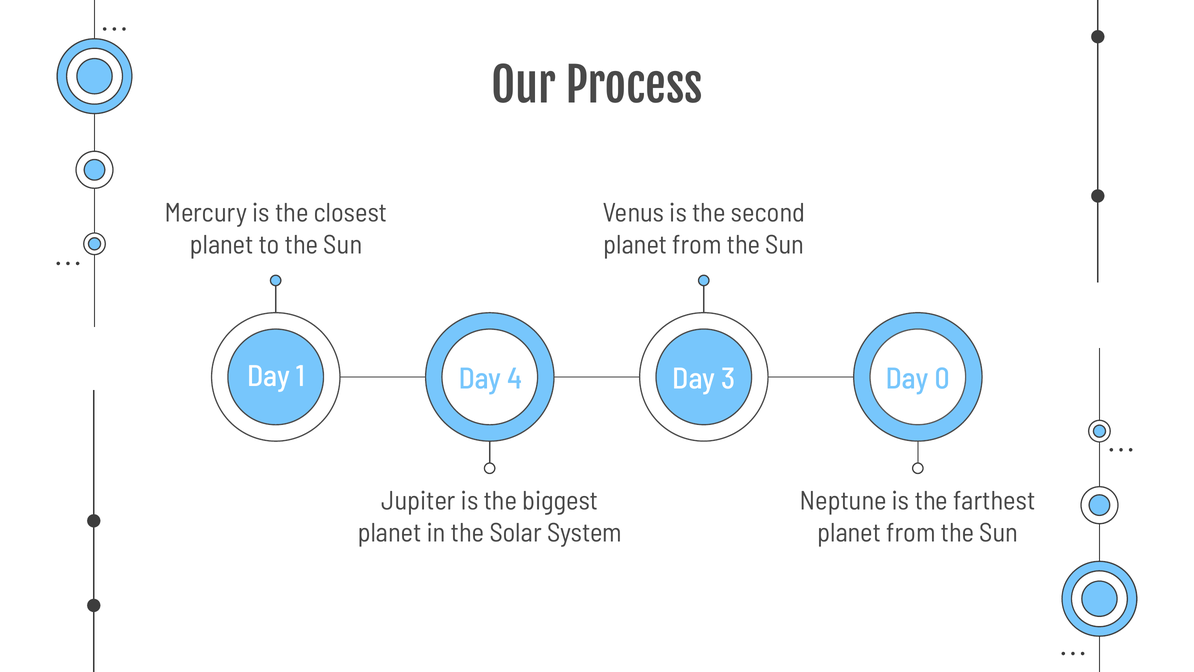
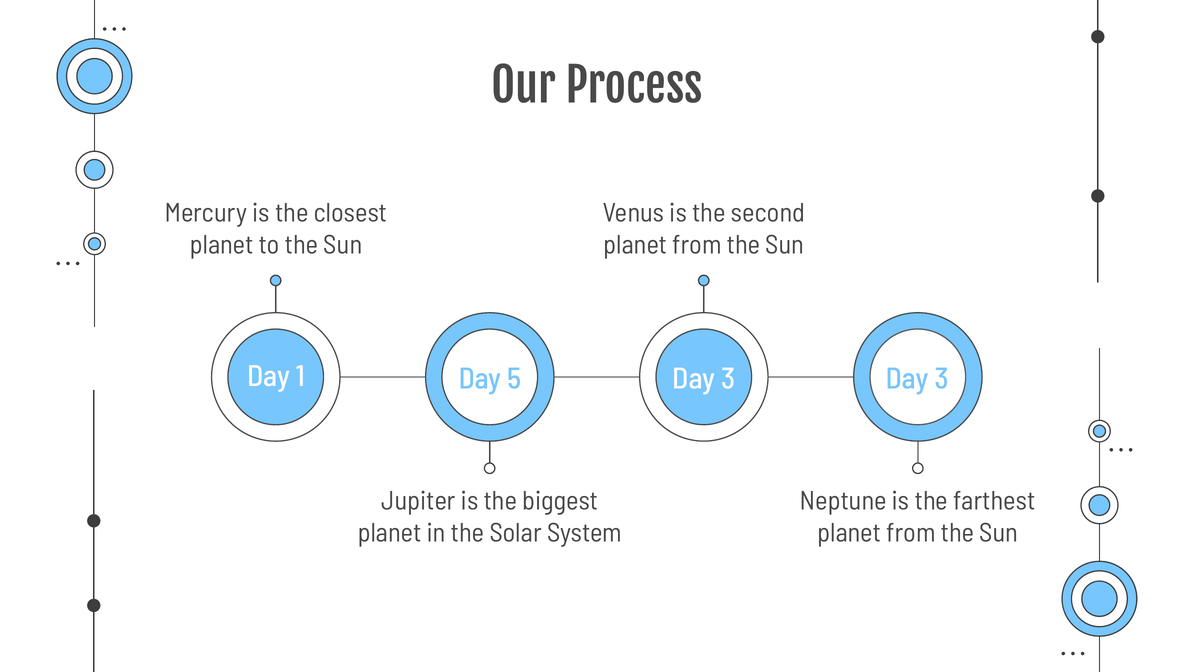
4: 4 -> 5
3 Day 0: 0 -> 3
